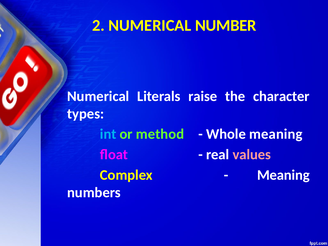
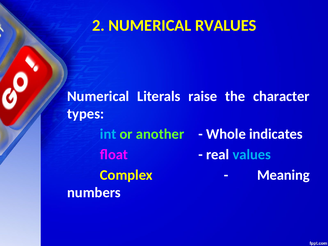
NUMBER: NUMBER -> RVALUES
method: method -> another
Whole meaning: meaning -> indicates
values colour: pink -> light blue
